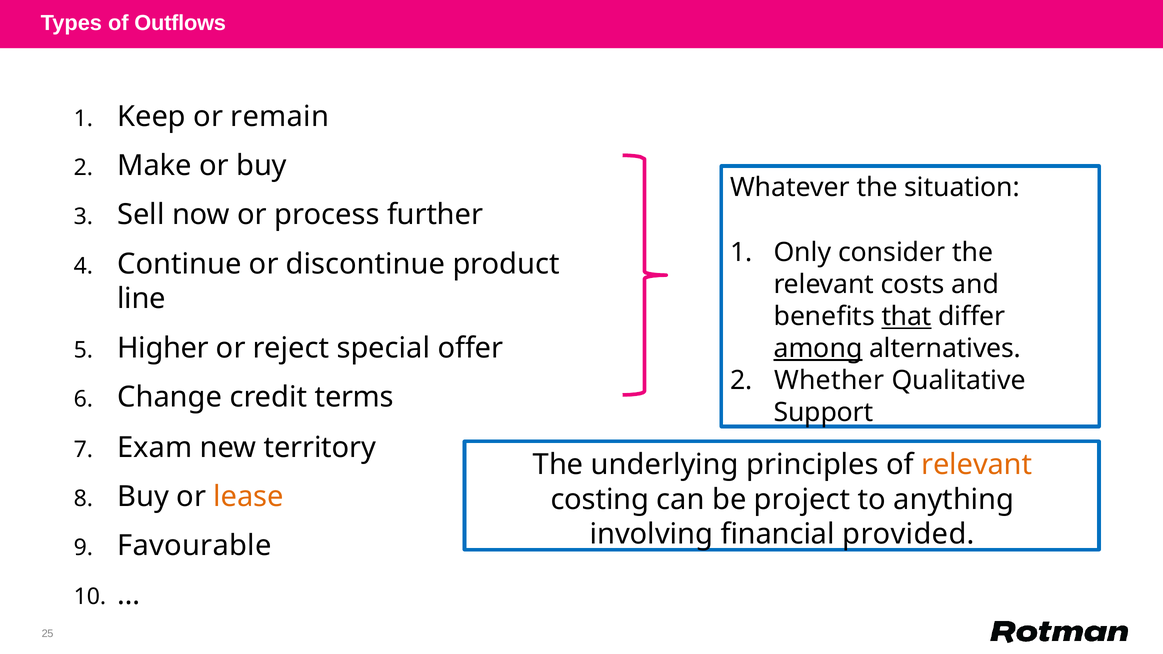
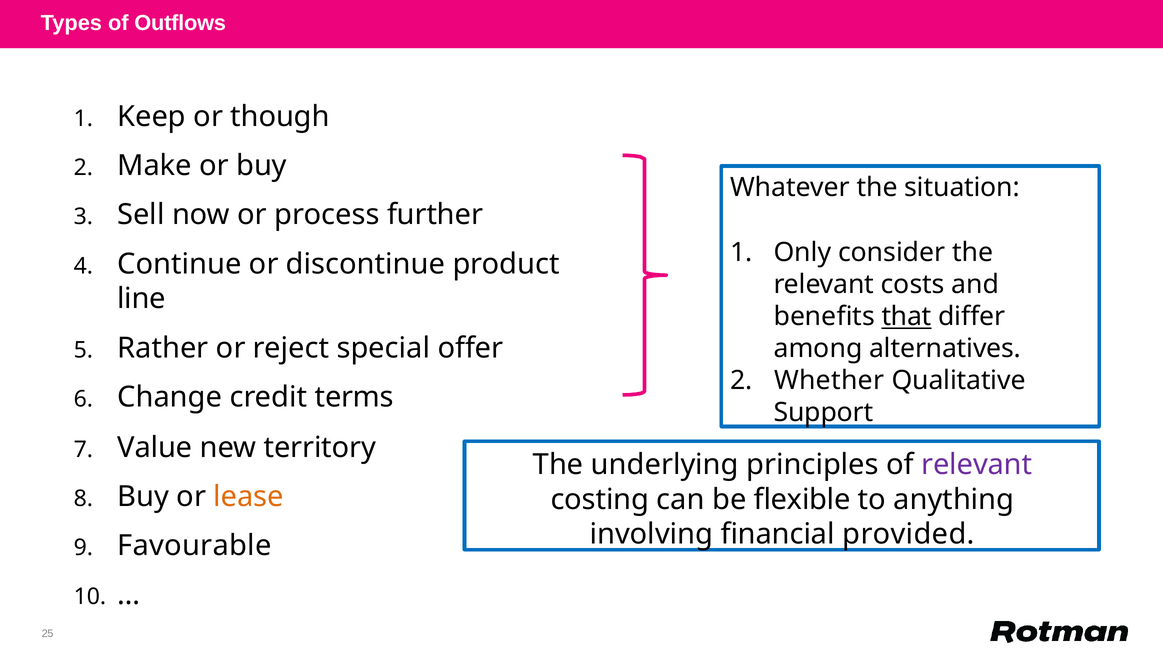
remain: remain -> though
among underline: present -> none
Higher: Higher -> Rather
Exam: Exam -> Value
relevant at (977, 465) colour: orange -> purple
project: project -> flexible
